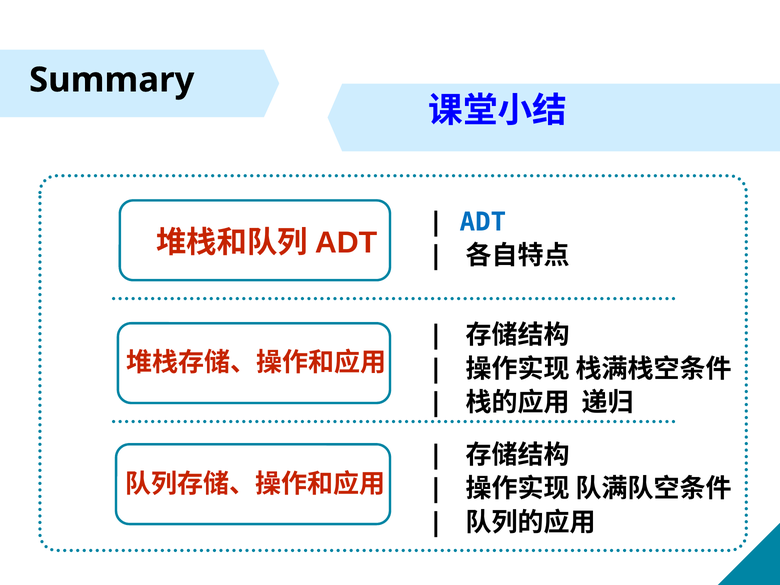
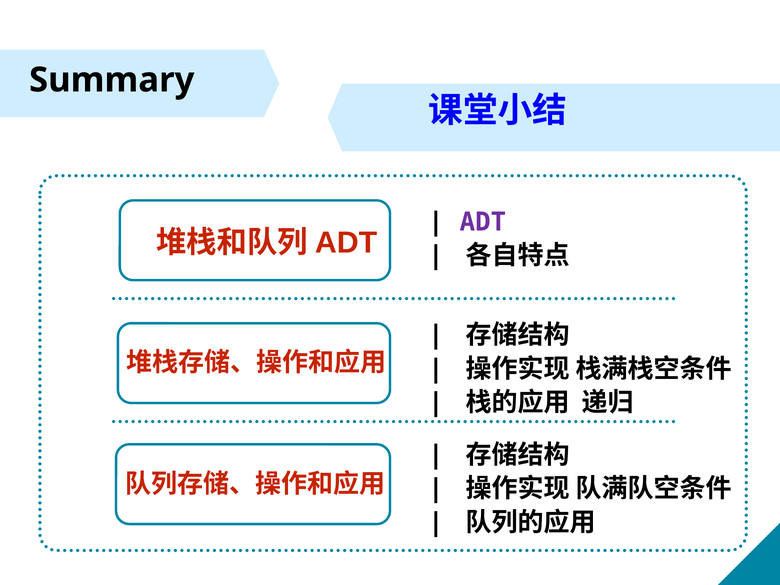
ADT at (483, 222) colour: blue -> purple
